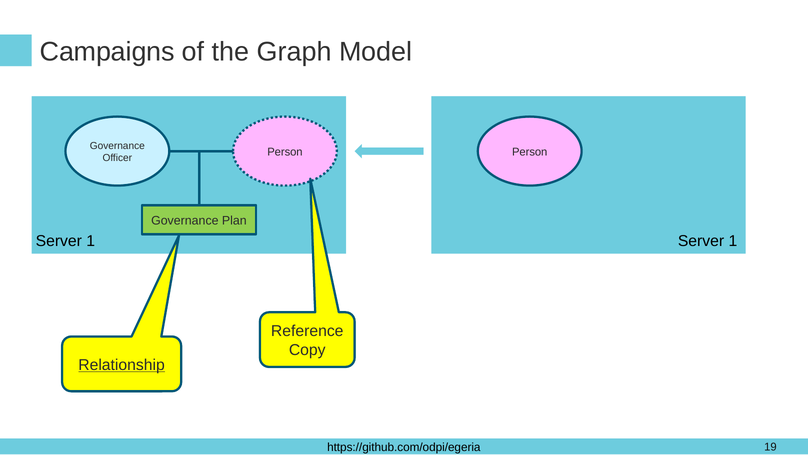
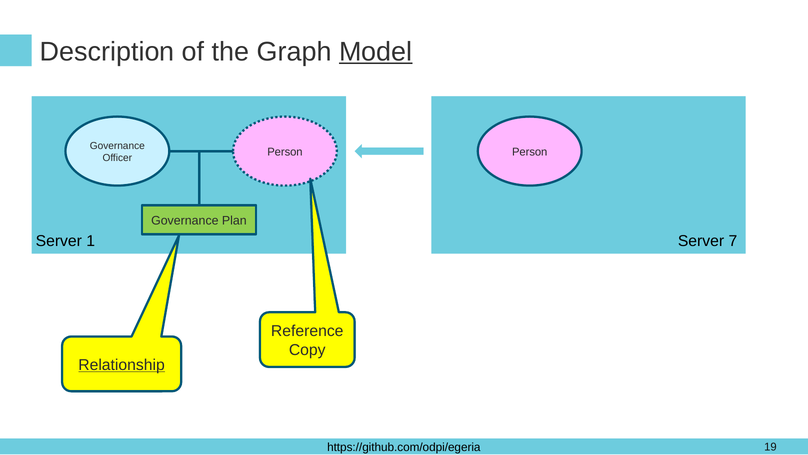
Campaigns: Campaigns -> Description
Model underline: none -> present
1 at (733, 241): 1 -> 7
